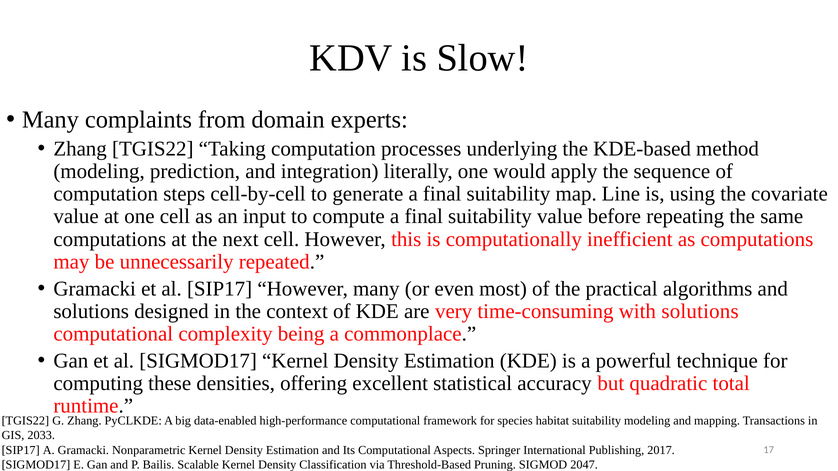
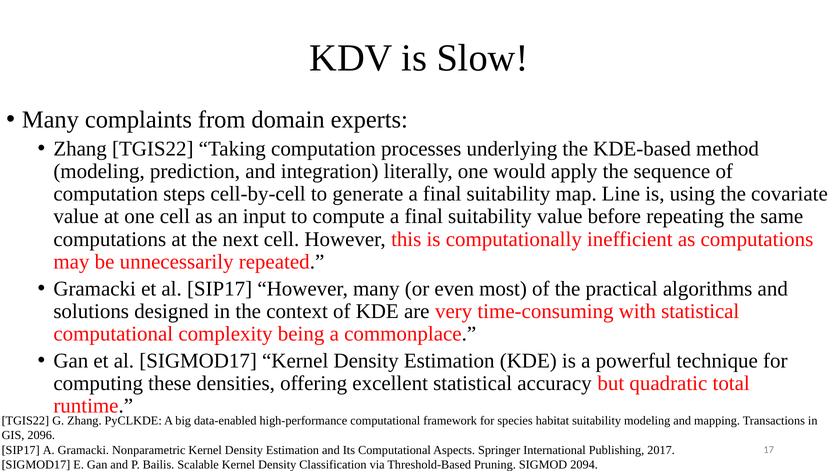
with solutions: solutions -> statistical
2033: 2033 -> 2096
2047: 2047 -> 2094
